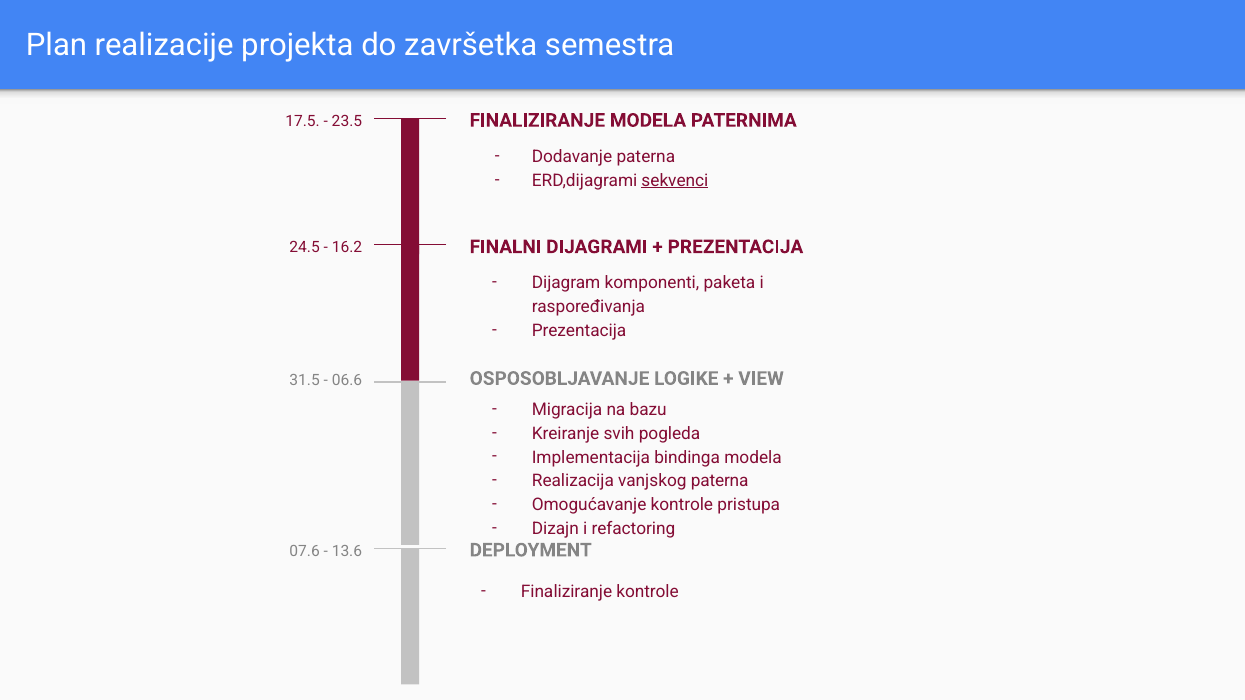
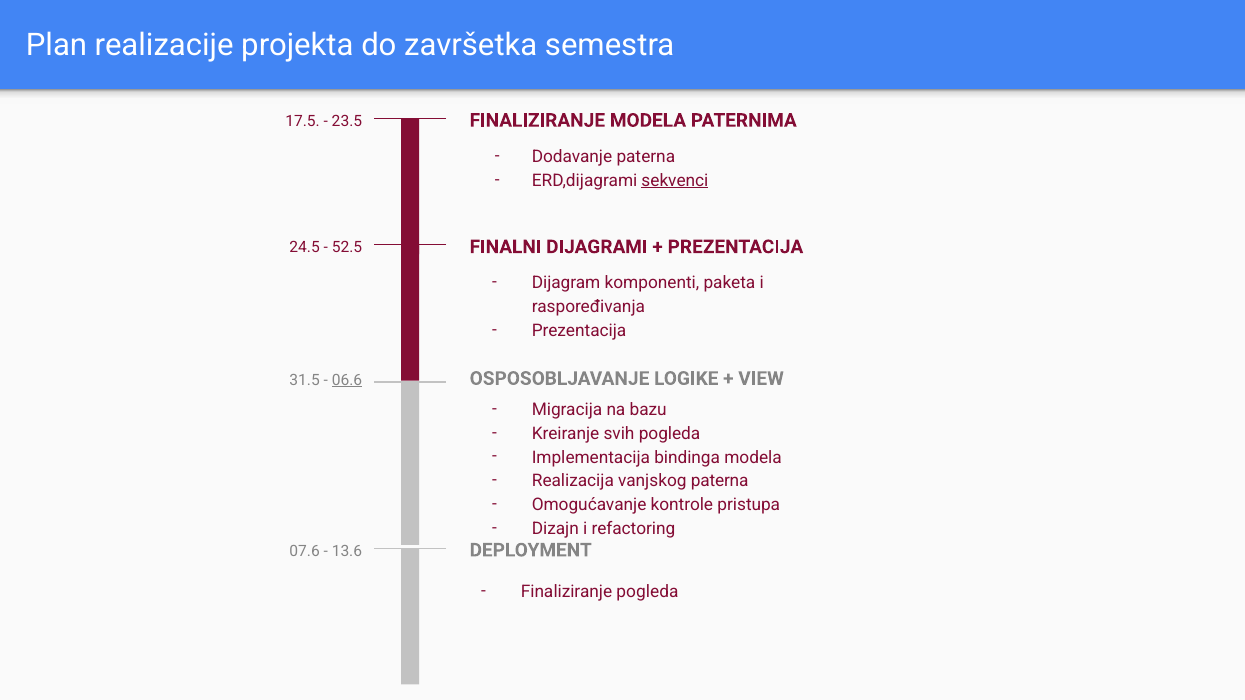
16.2: 16.2 -> 52.5
06.6 underline: none -> present
Finaliziranje kontrole: kontrole -> pogleda
